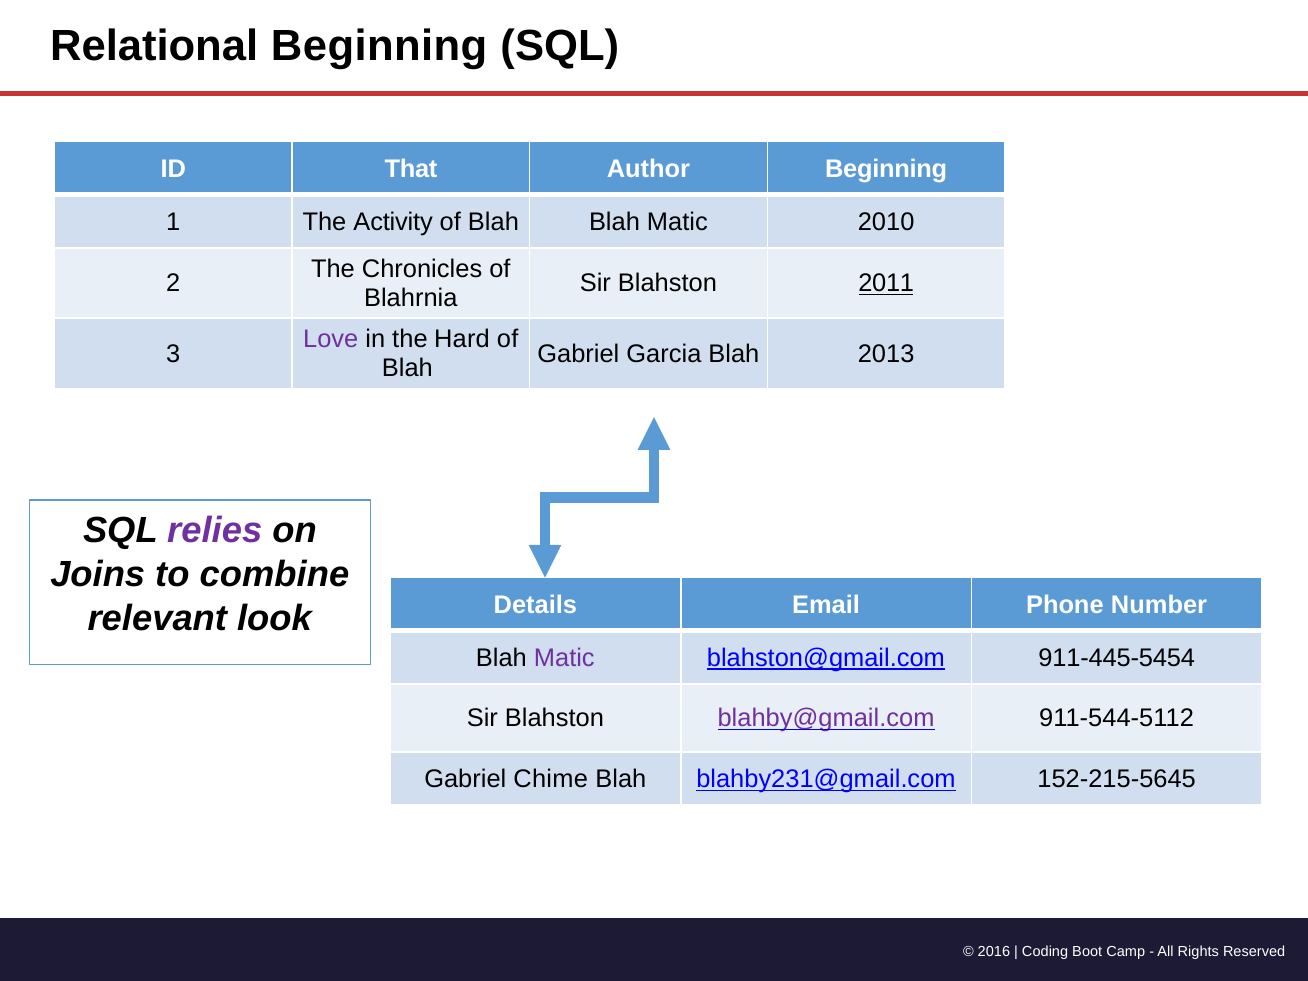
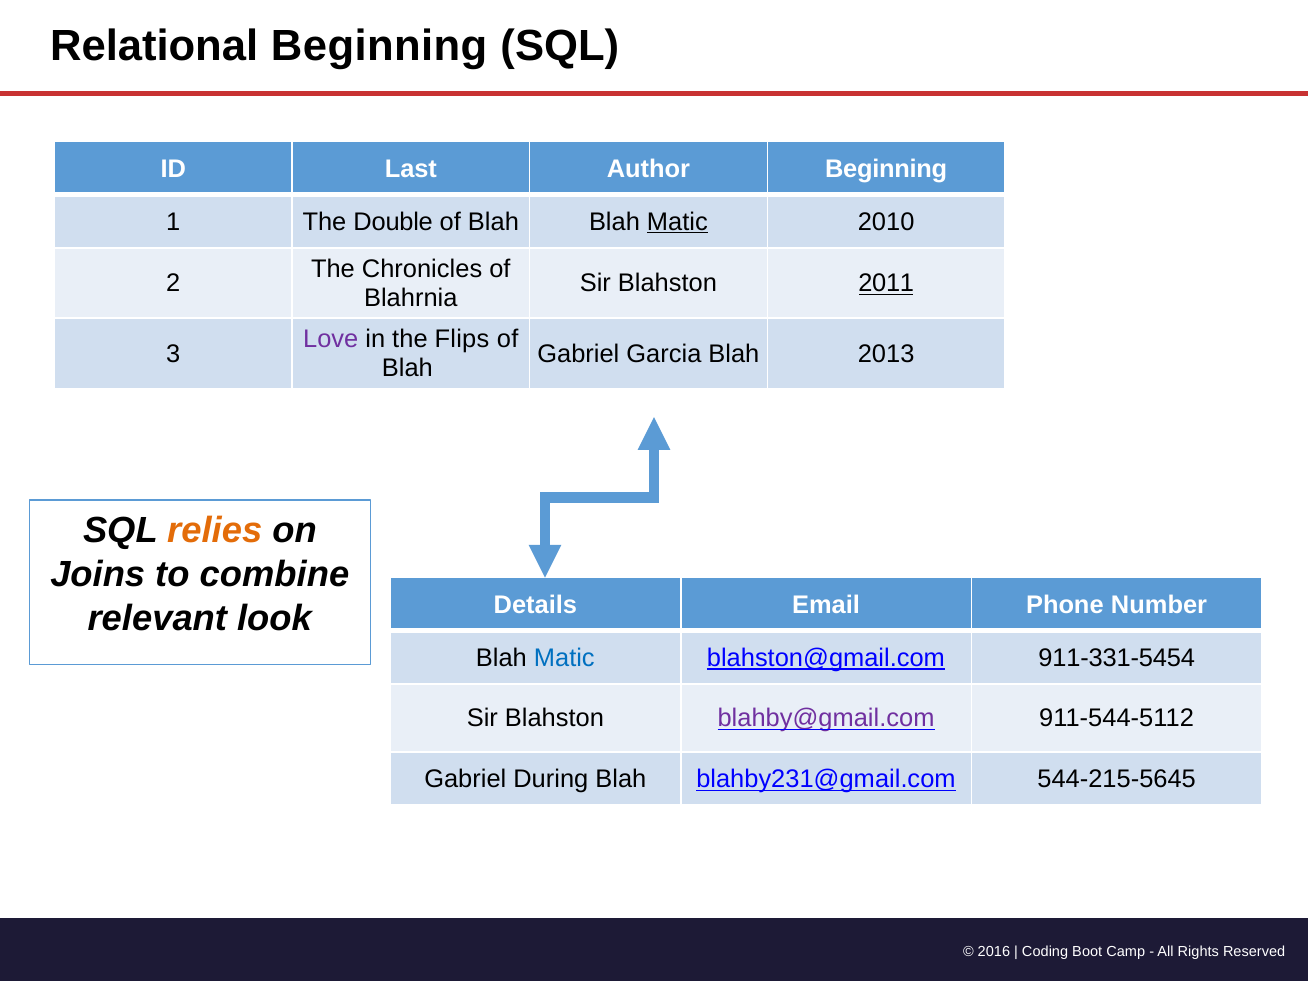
That: That -> Last
Activity: Activity -> Double
Matic at (677, 222) underline: none -> present
Hard: Hard -> Flips
relies colour: purple -> orange
Matic at (564, 658) colour: purple -> blue
911-445-5454: 911-445-5454 -> 911-331-5454
Chime: Chime -> During
152-215-5645: 152-215-5645 -> 544-215-5645
